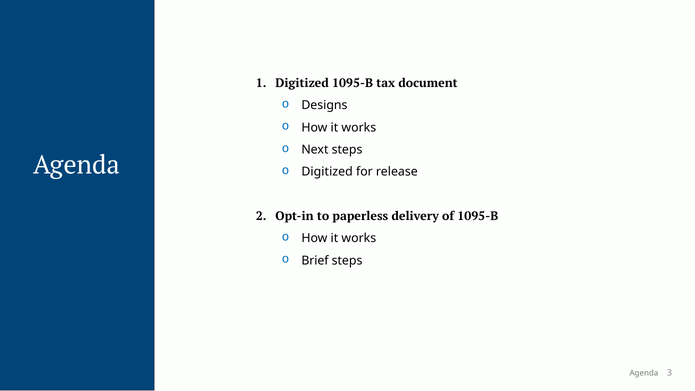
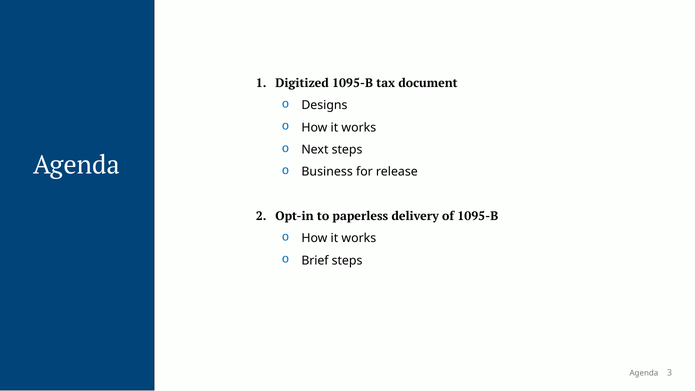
Digitized at (327, 172): Digitized -> Business
